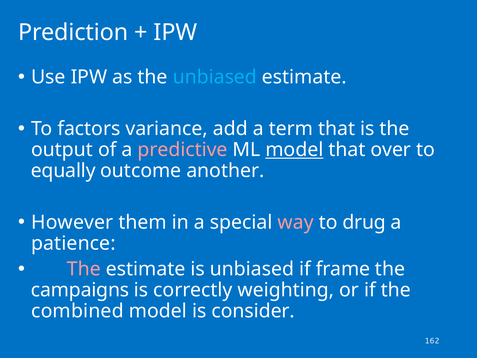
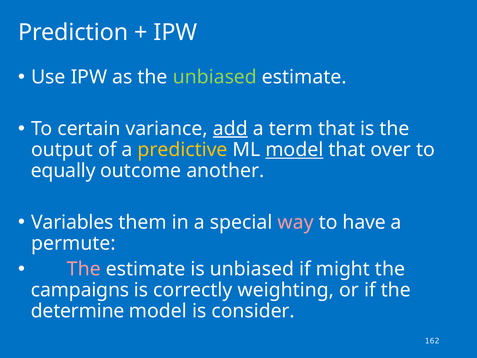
unbiased at (215, 77) colour: light blue -> light green
factors: factors -> certain
add underline: none -> present
predictive colour: pink -> yellow
However: However -> Variables
drug: drug -> have
patience: patience -> permute
frame: frame -> might
combined: combined -> determine
